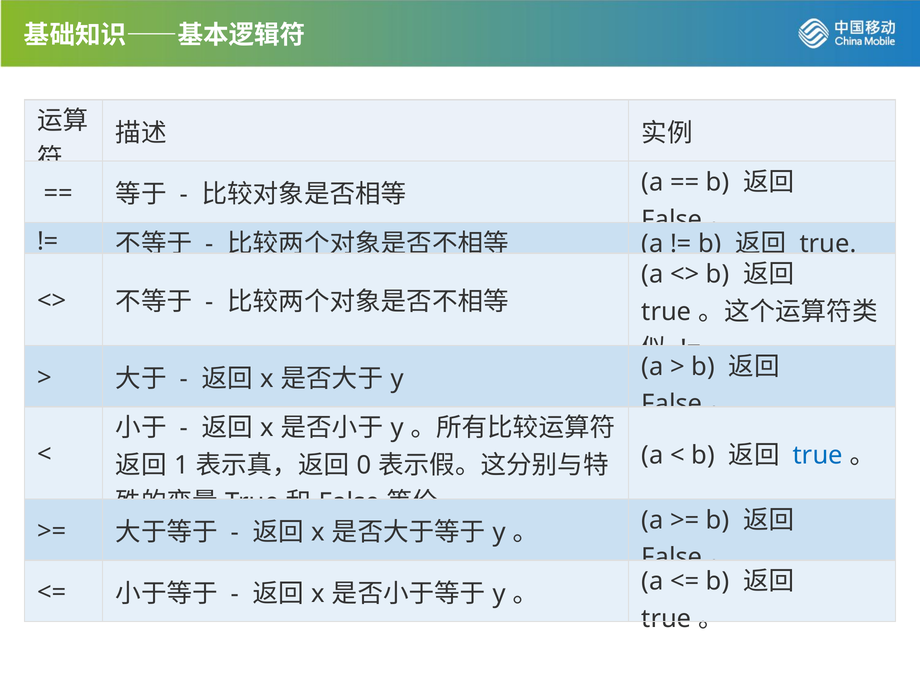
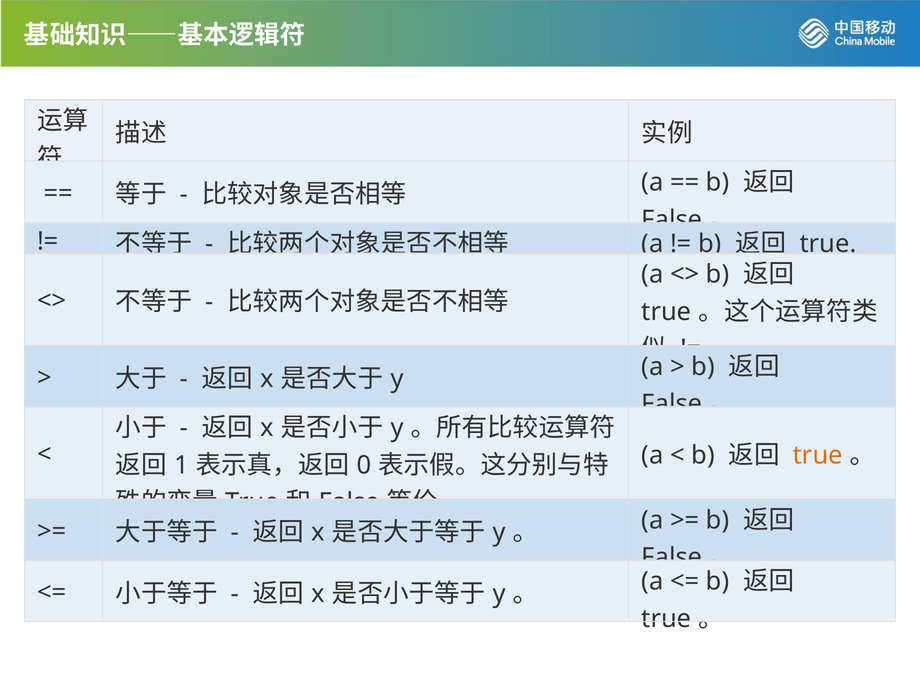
true at (818, 455) colour: blue -> orange
